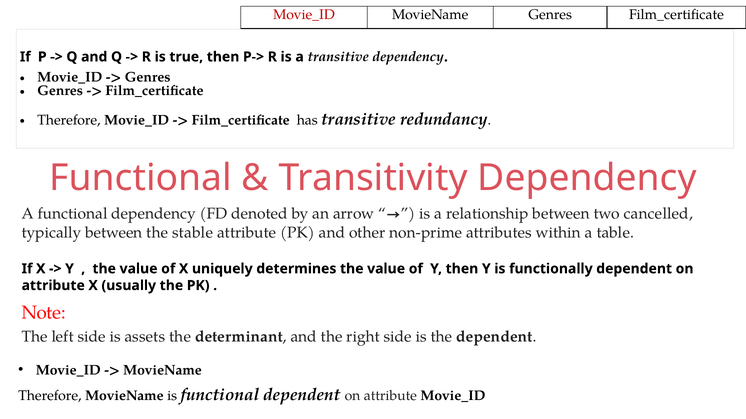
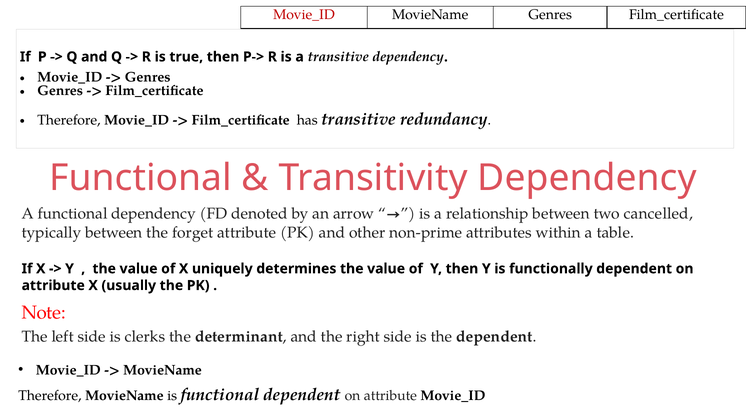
stable: stable -> forget
assets: assets -> clerks
